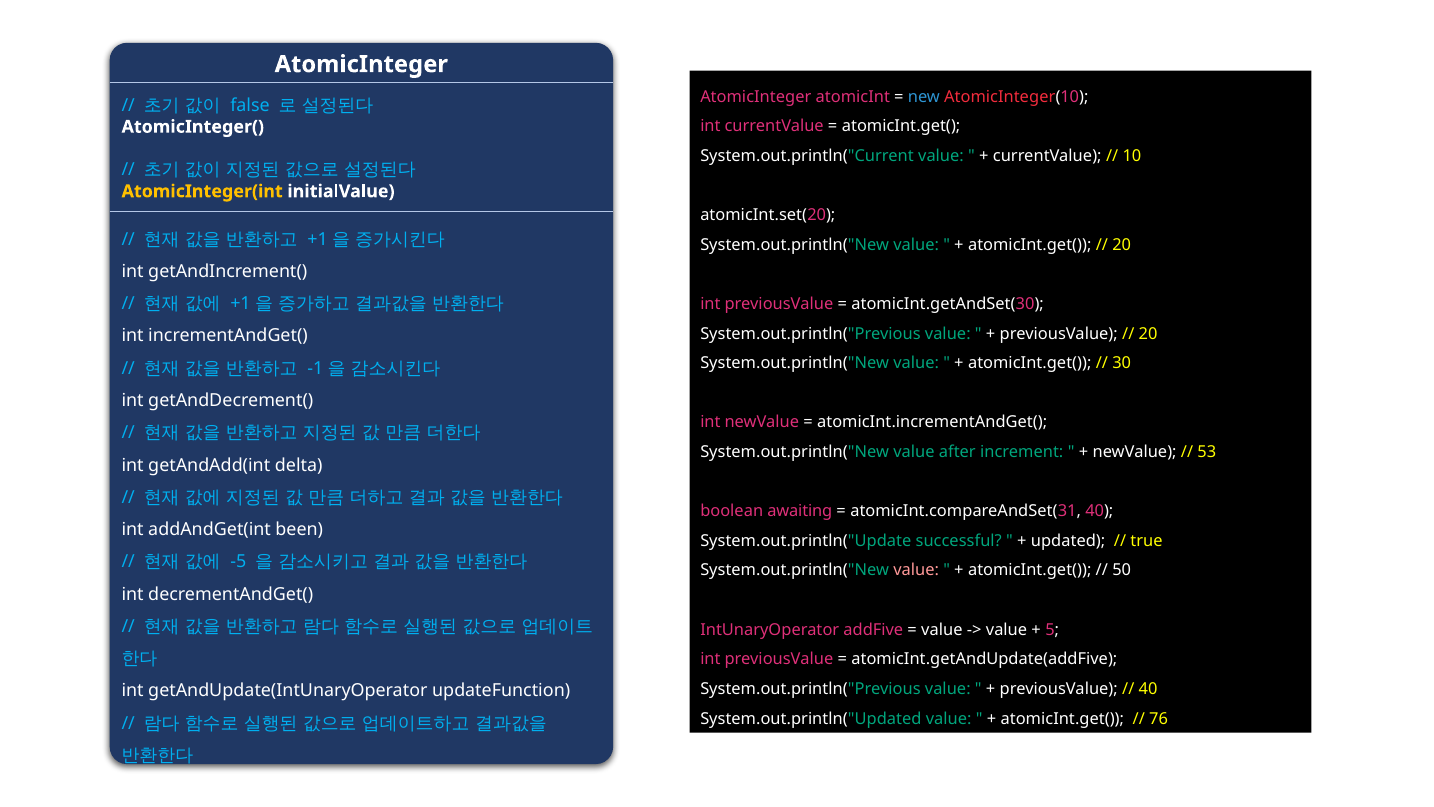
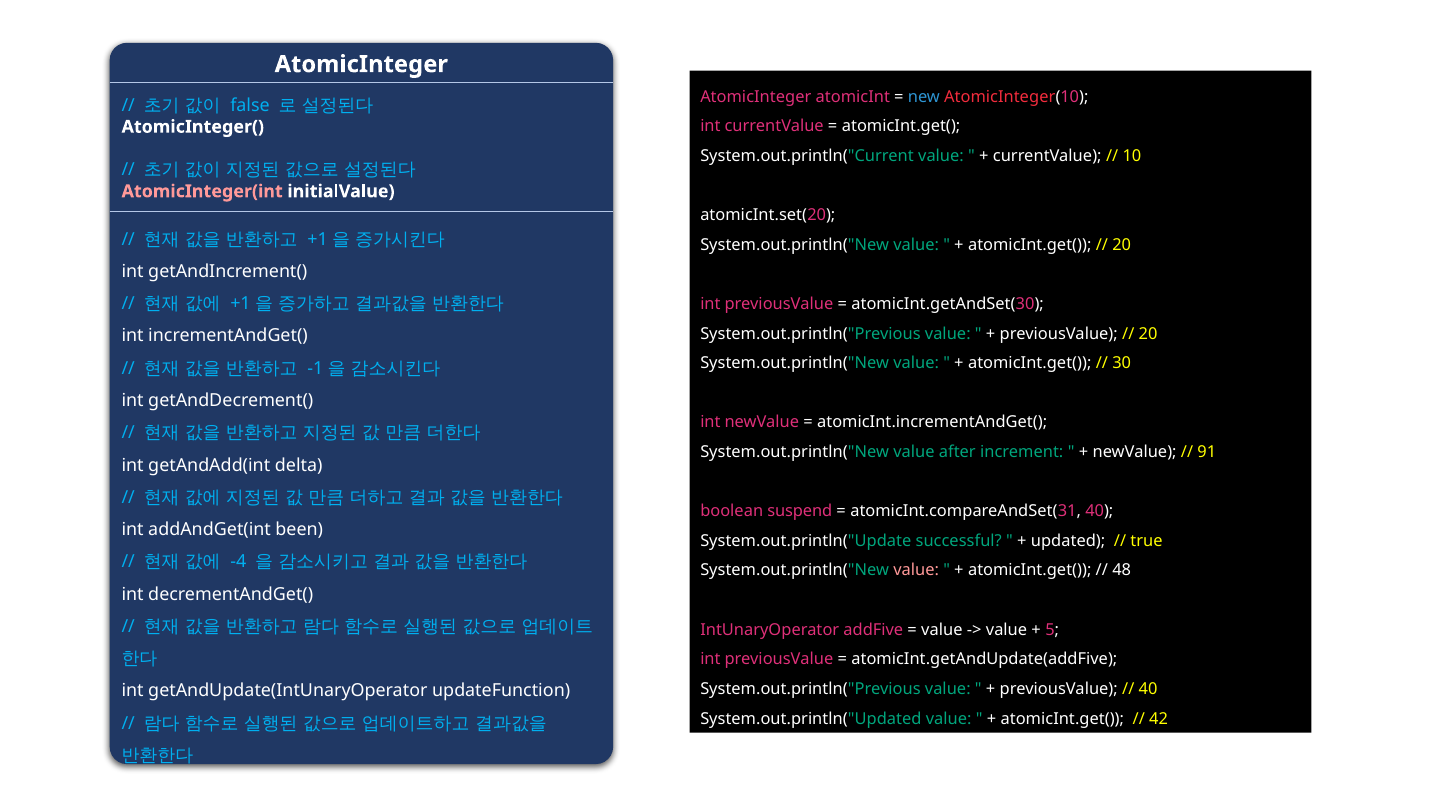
AtomicInteger(int colour: yellow -> pink
53: 53 -> 91
awaiting: awaiting -> suspend
-5: -5 -> -4
50: 50 -> 48
76: 76 -> 42
